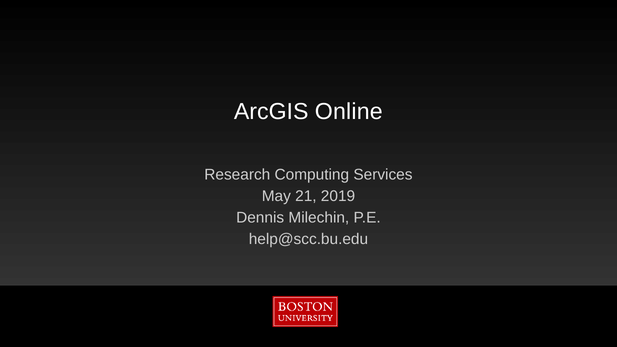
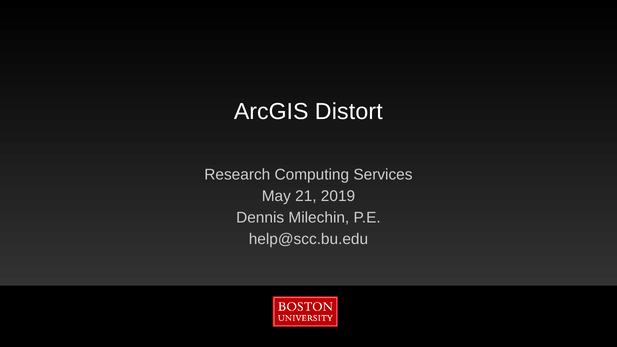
Online: Online -> Distort
